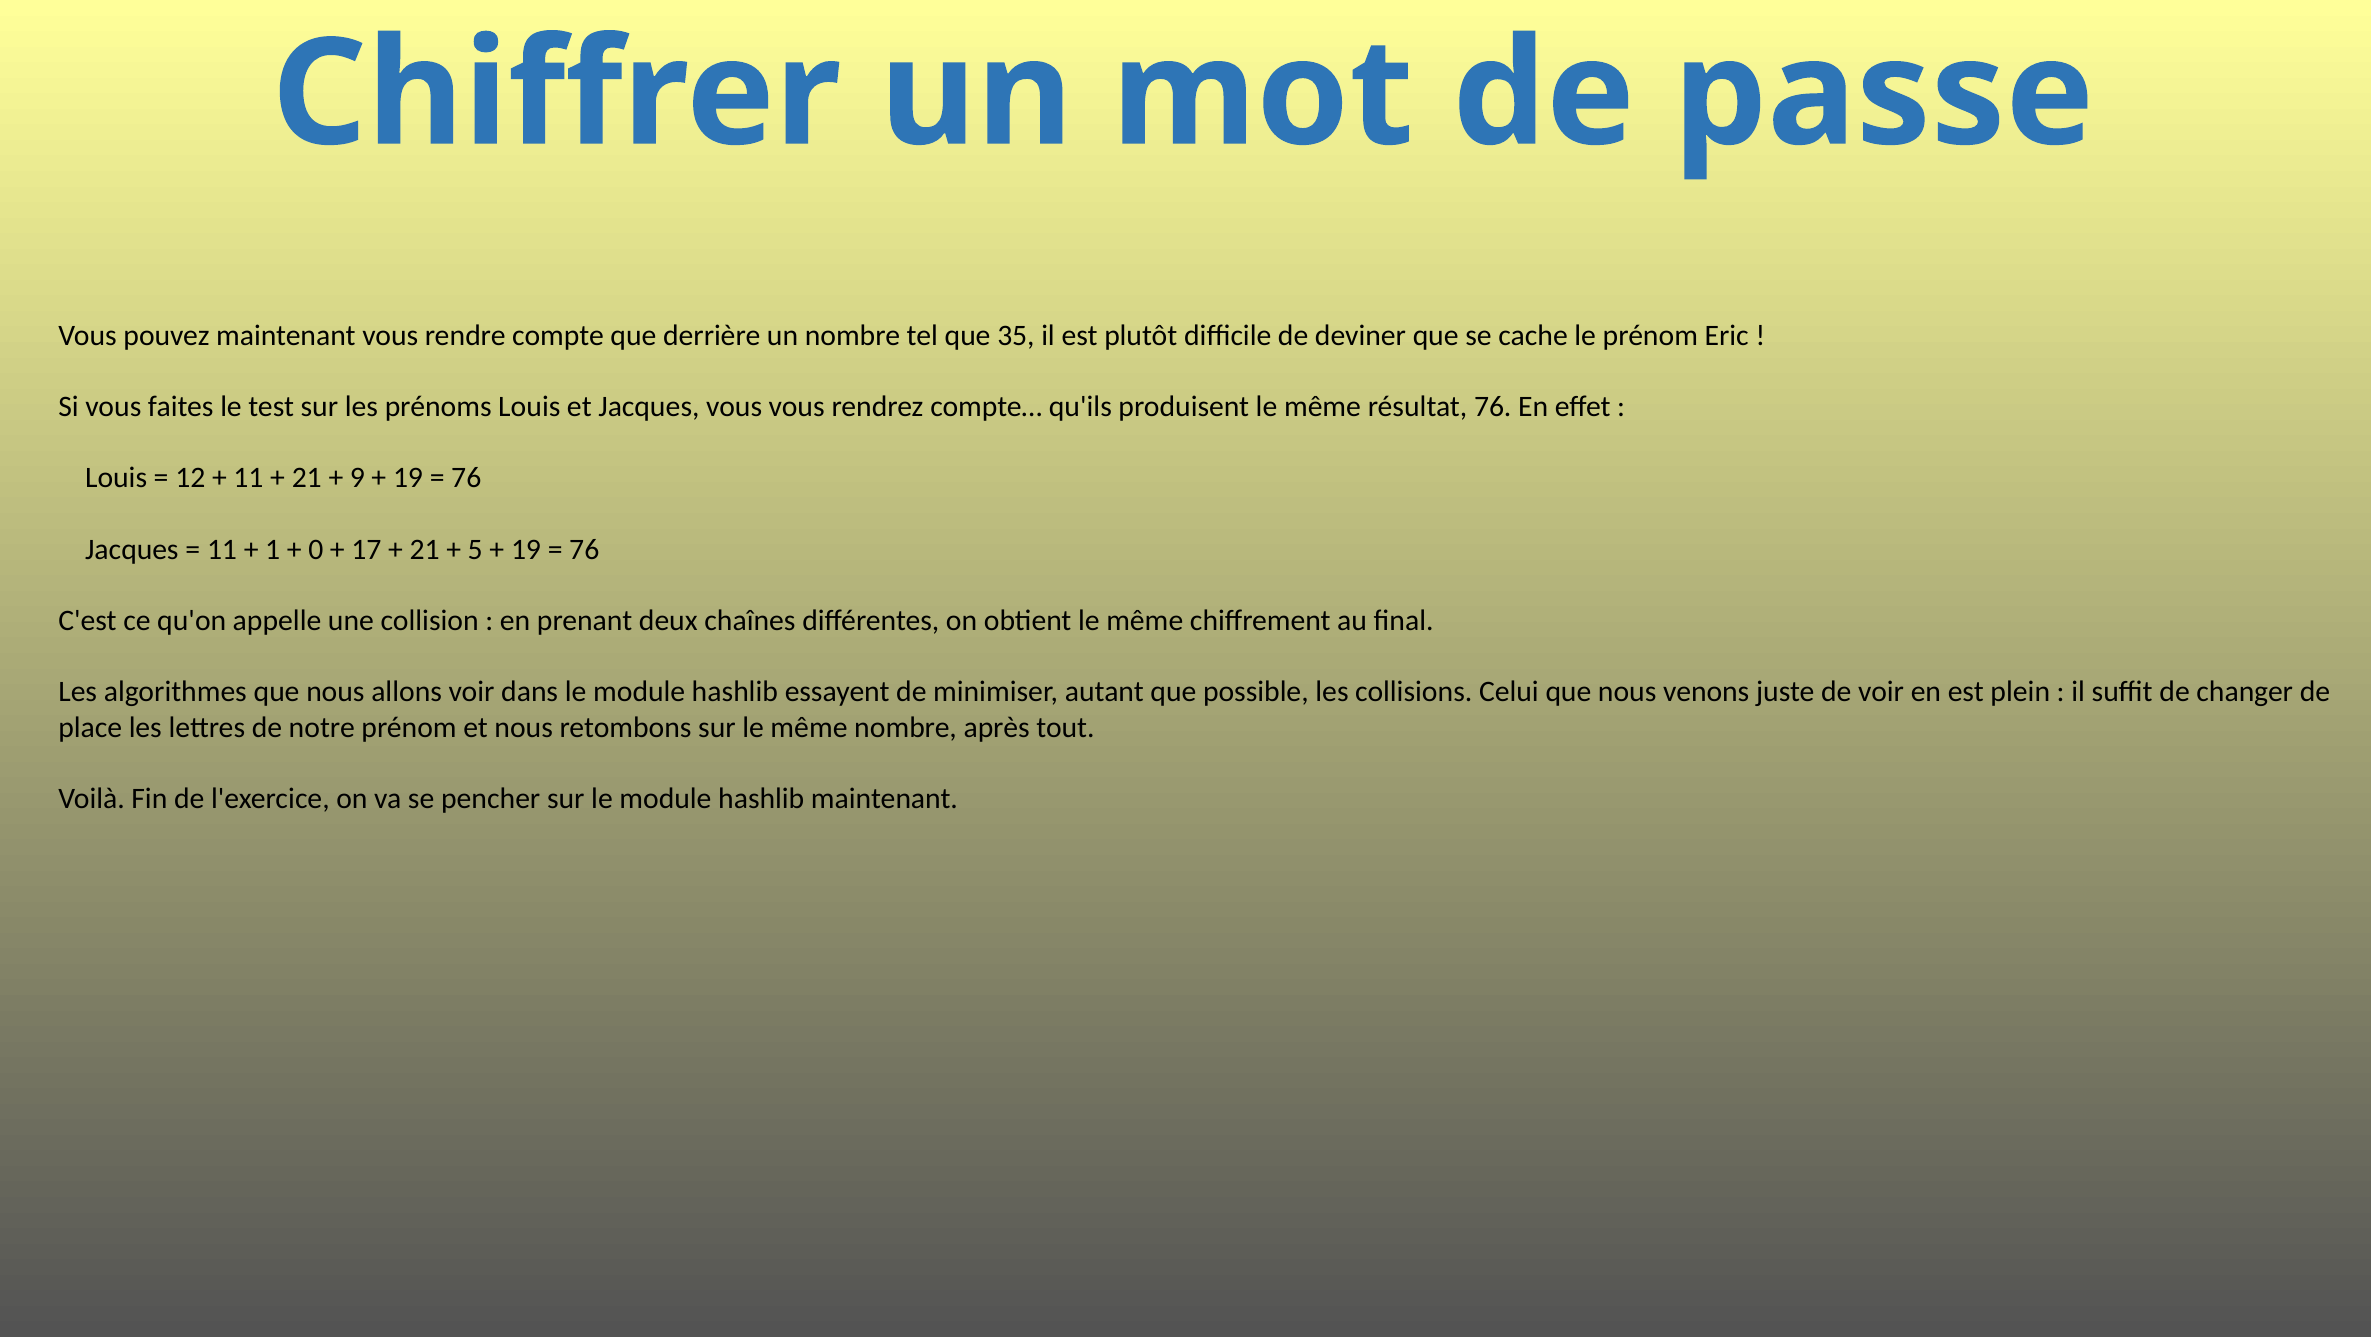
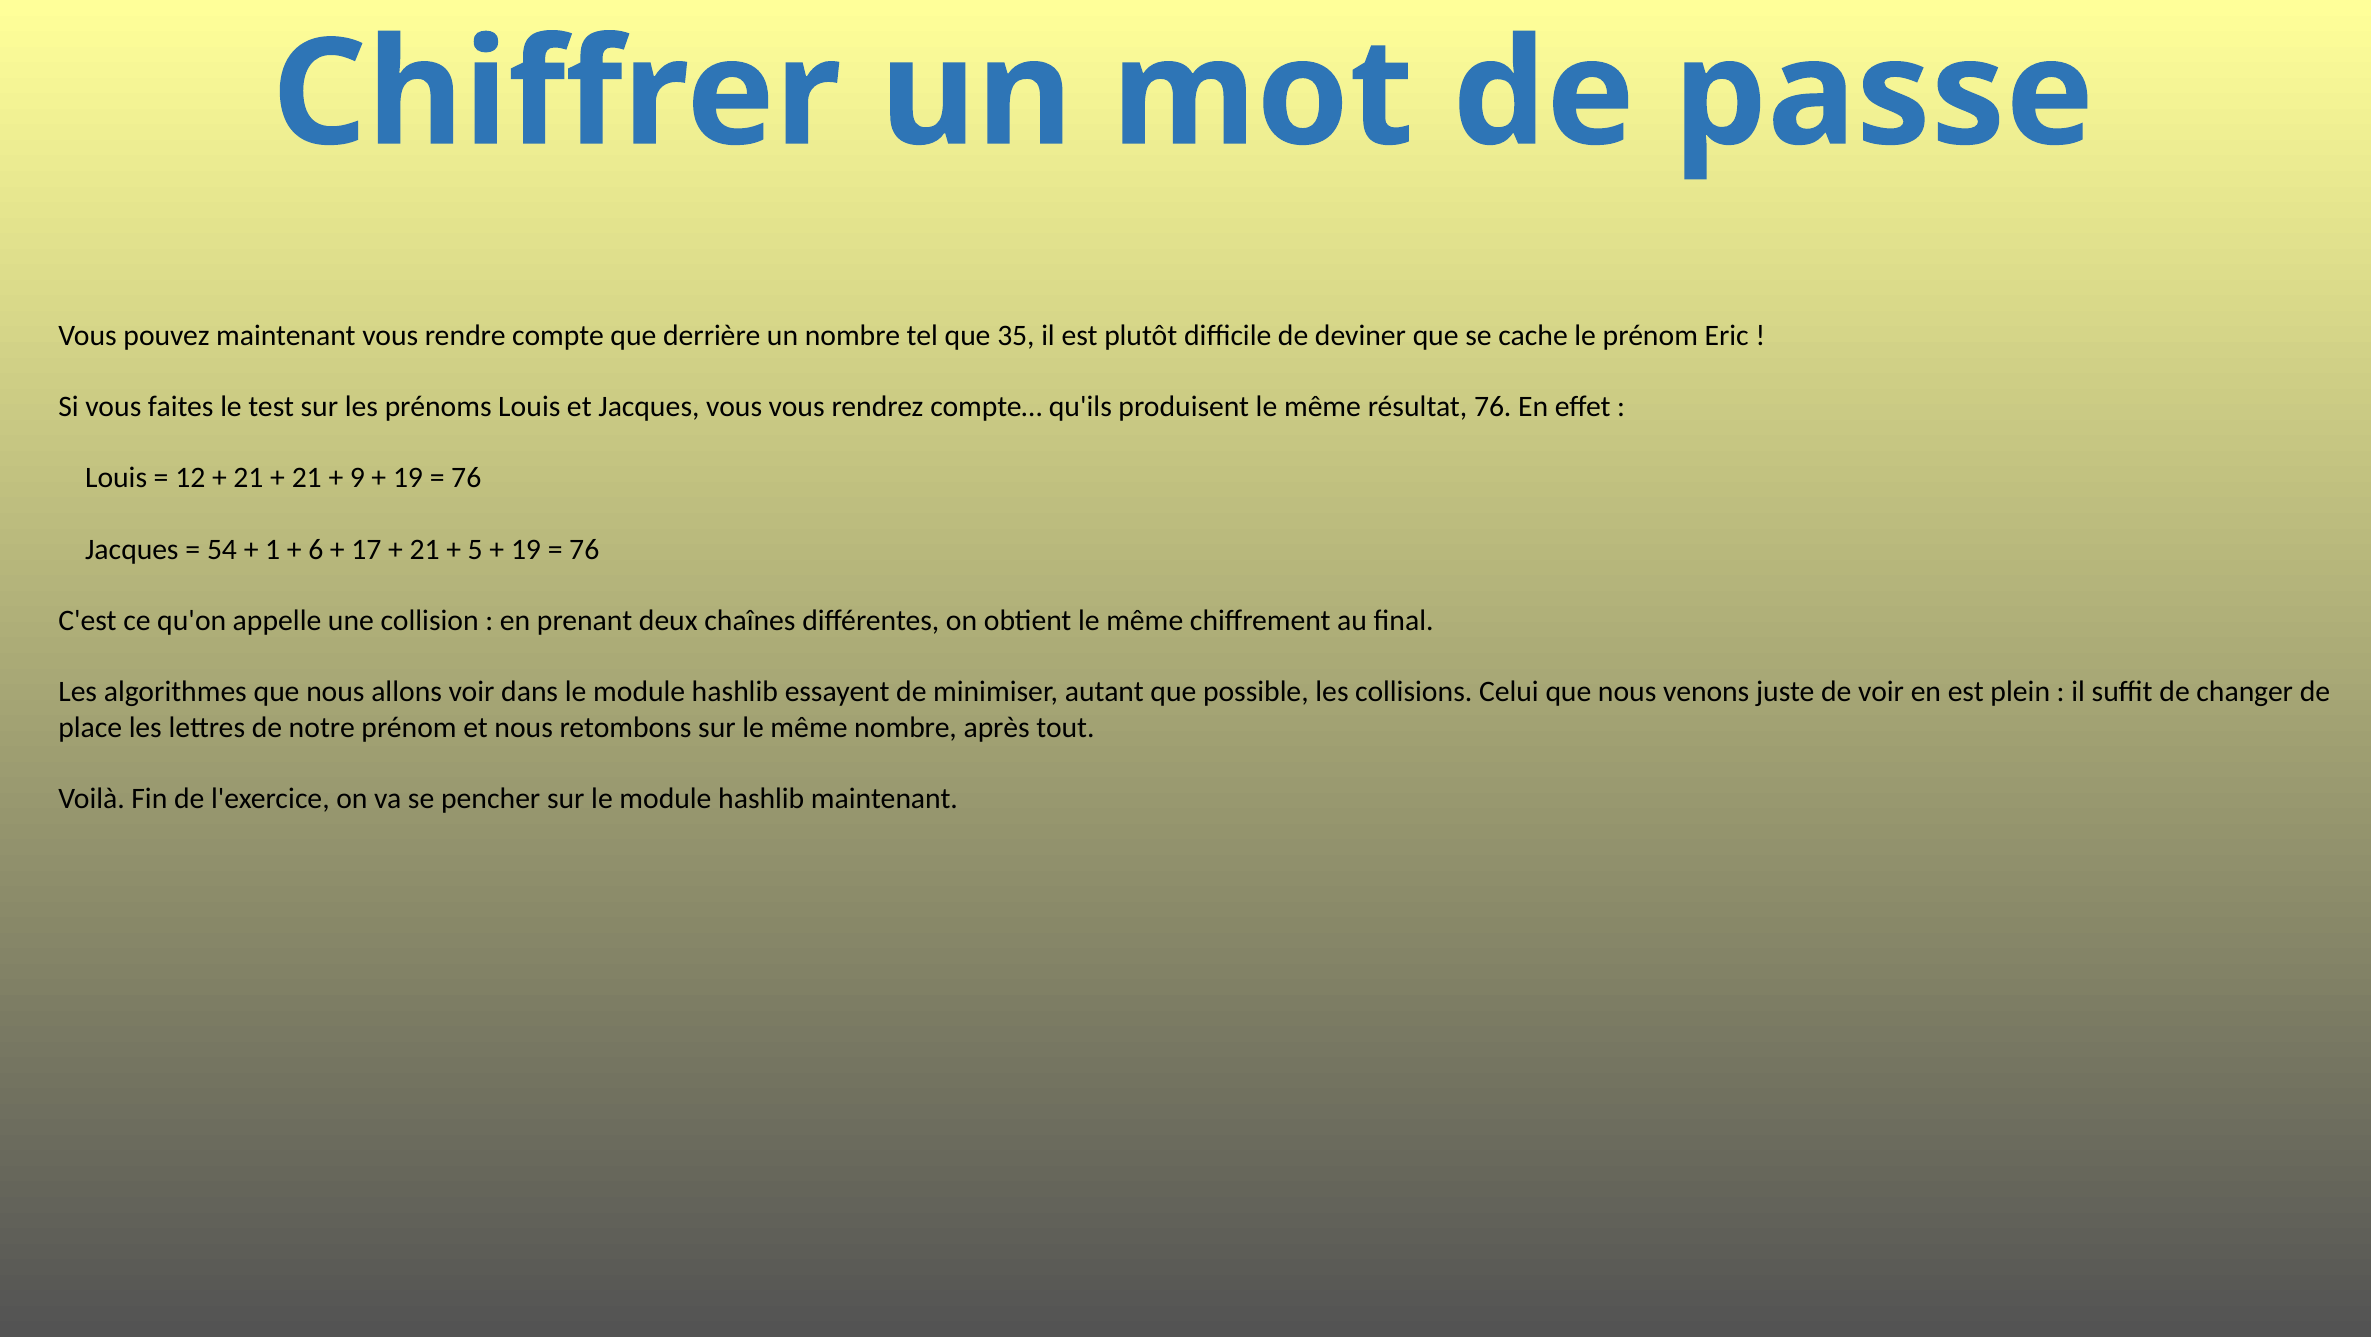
11 at (248, 478): 11 -> 21
11 at (222, 550): 11 -> 54
0: 0 -> 6
